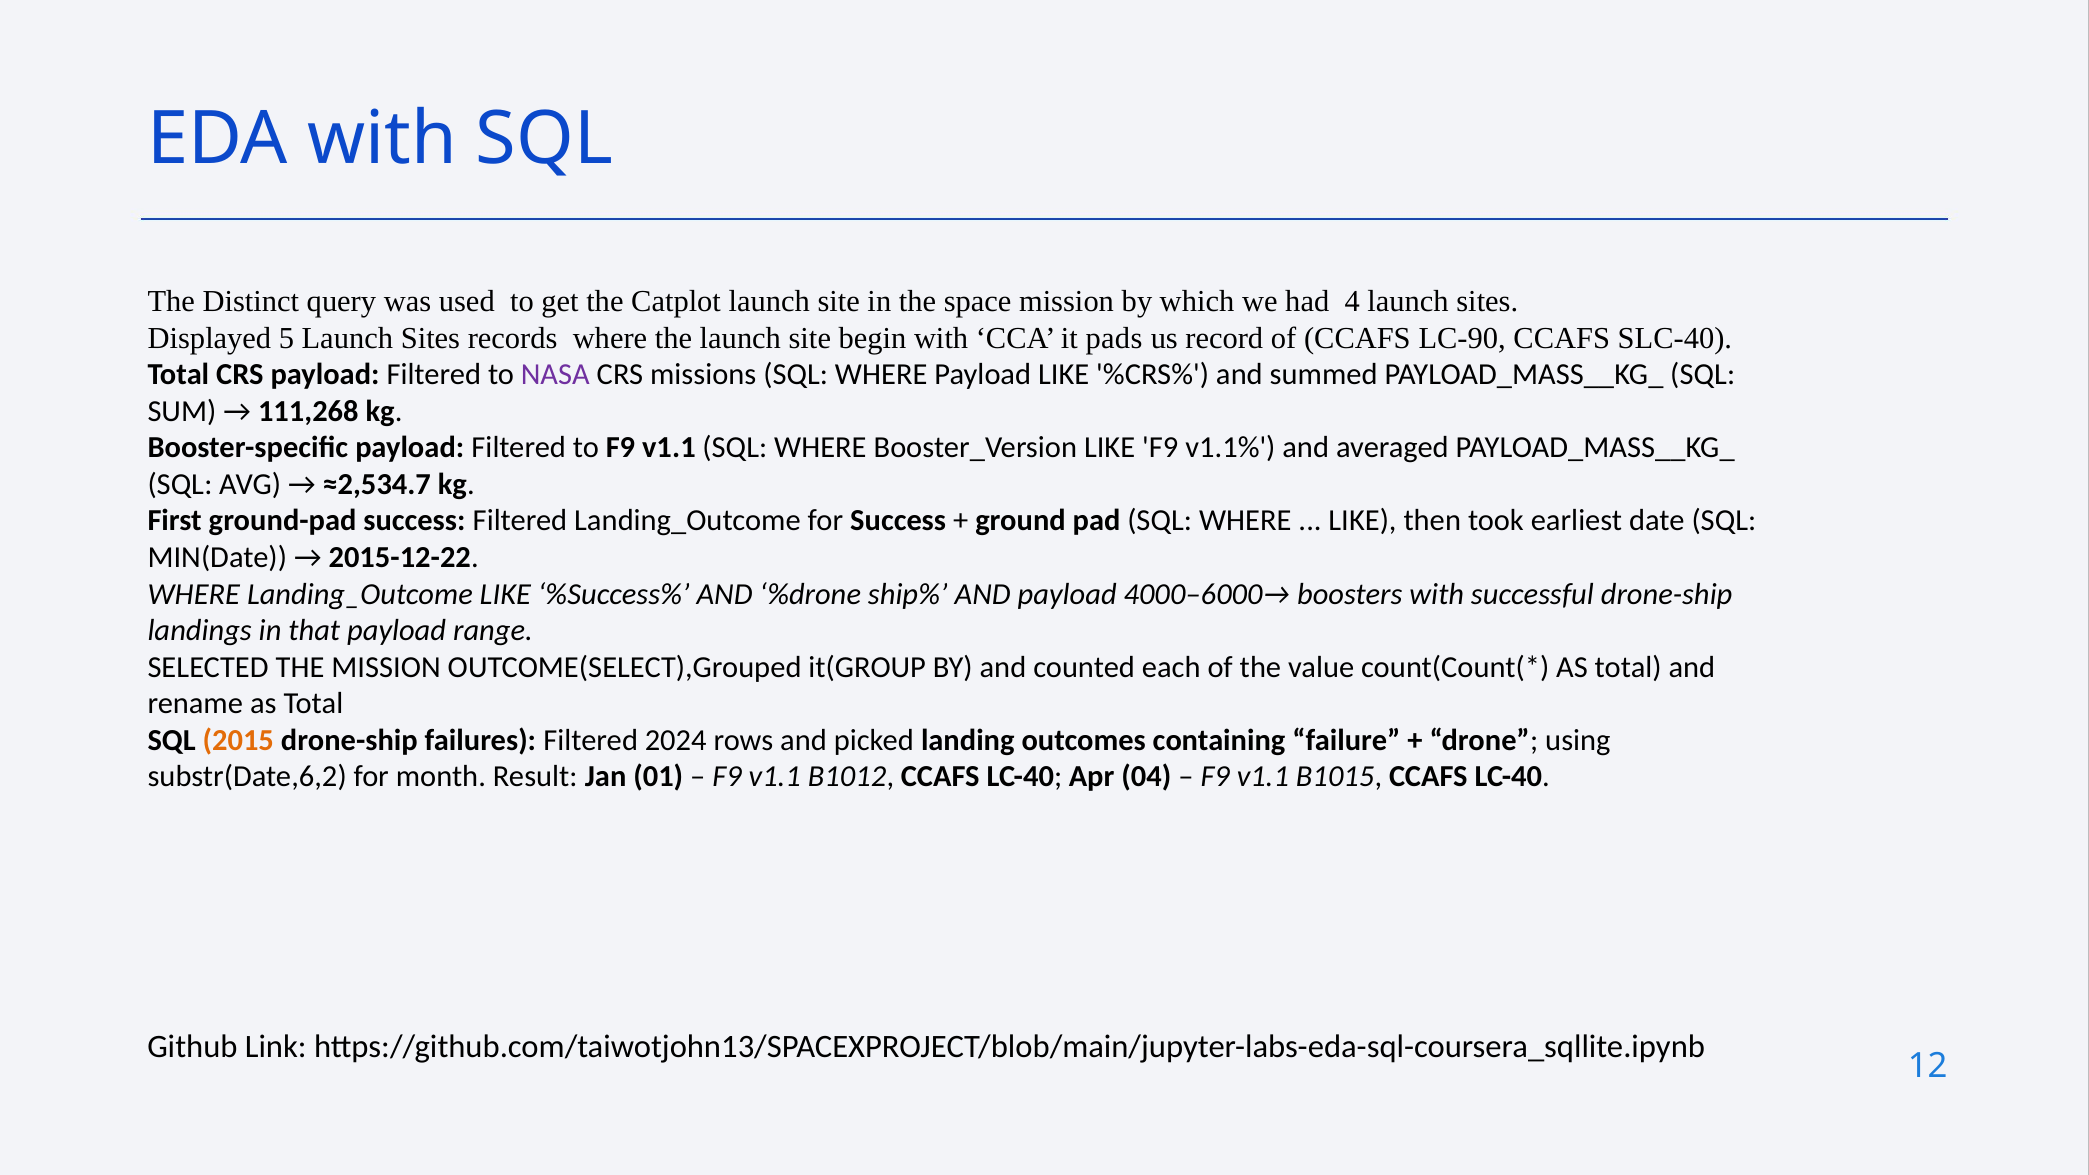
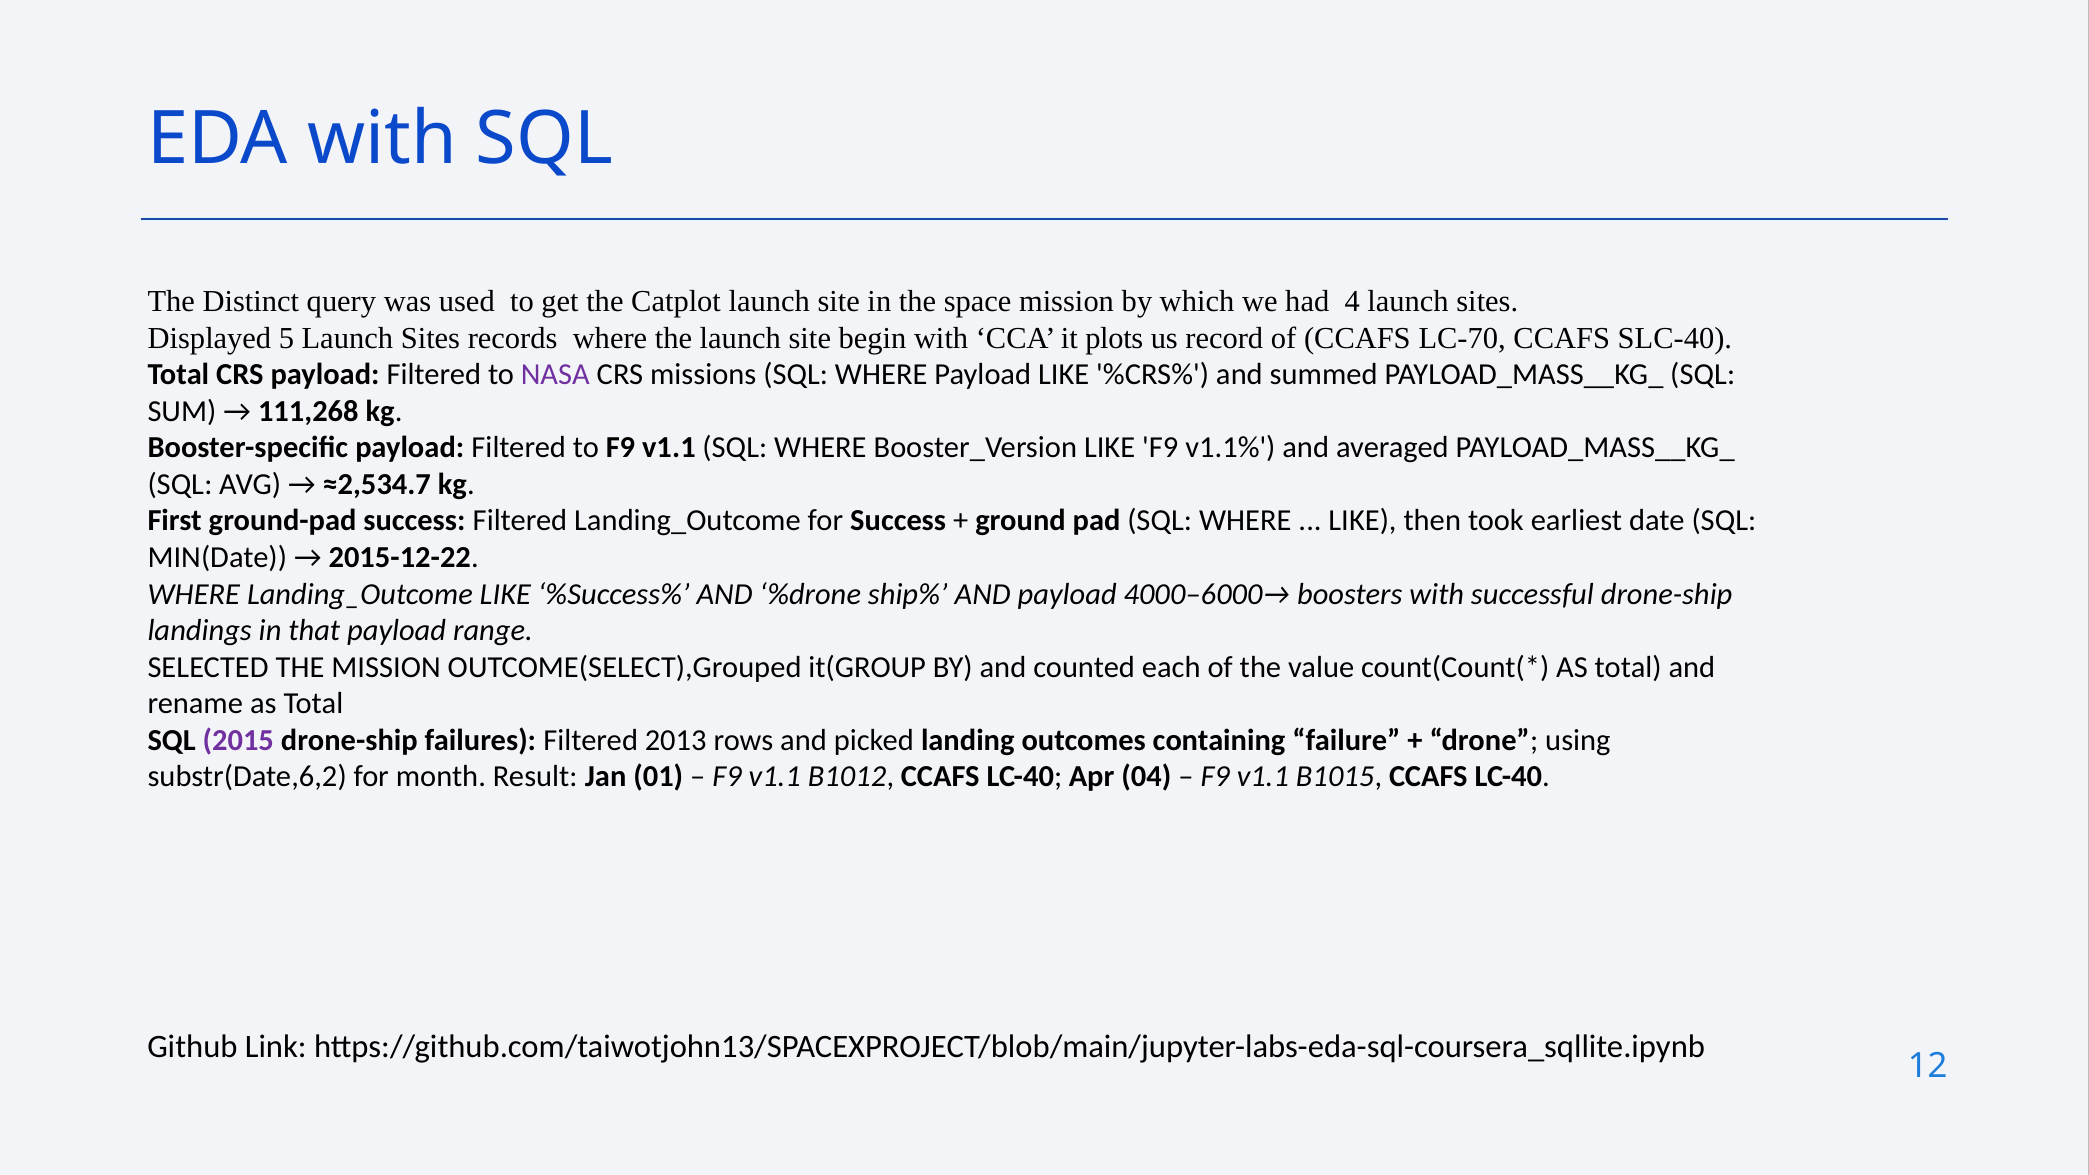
pads: pads -> plots
LC-90: LC-90 -> LC-70
2015 colour: orange -> purple
2024: 2024 -> 2013
